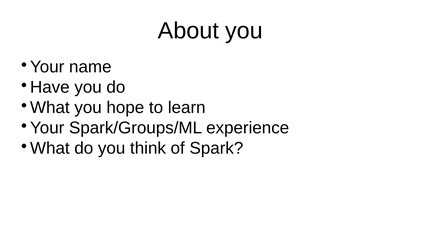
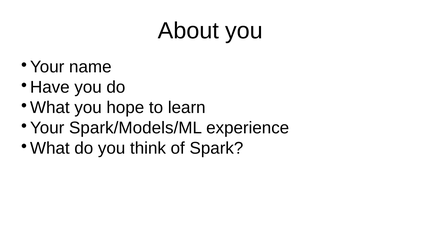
Spark/Groups/ML: Spark/Groups/ML -> Spark/Models/ML
